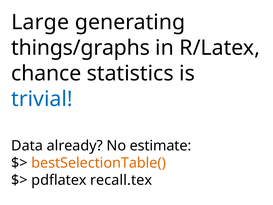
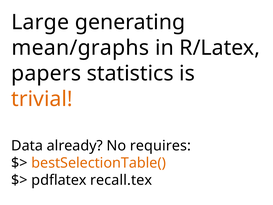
things/graphs: things/graphs -> mean/graphs
chance: chance -> papers
trivial colour: blue -> orange
estimate: estimate -> requires
